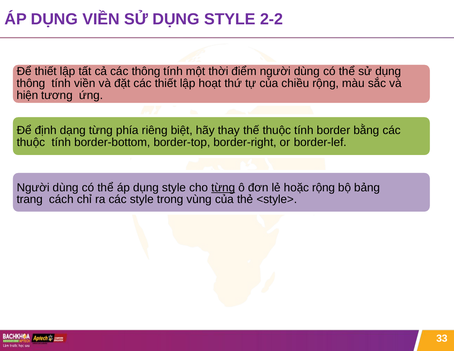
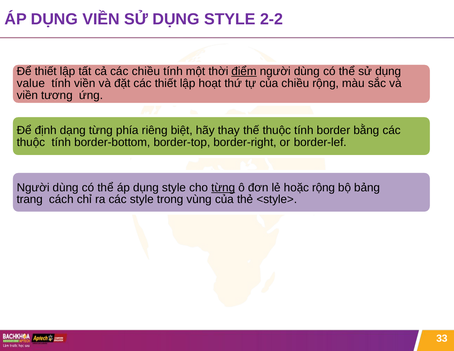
các thông: thông -> chiều
điểm underline: none -> present
thông at (31, 83): thông -> value
hiện at (27, 95): hiện -> viền
